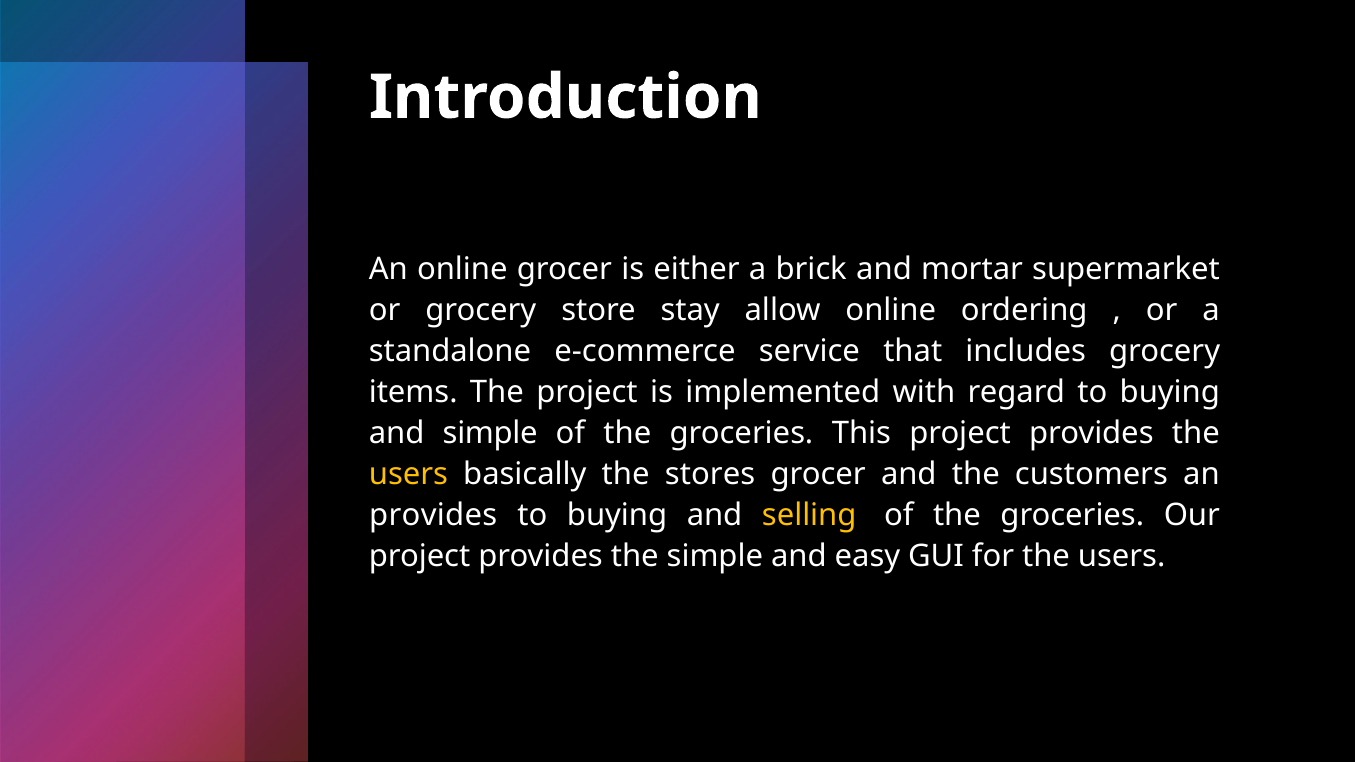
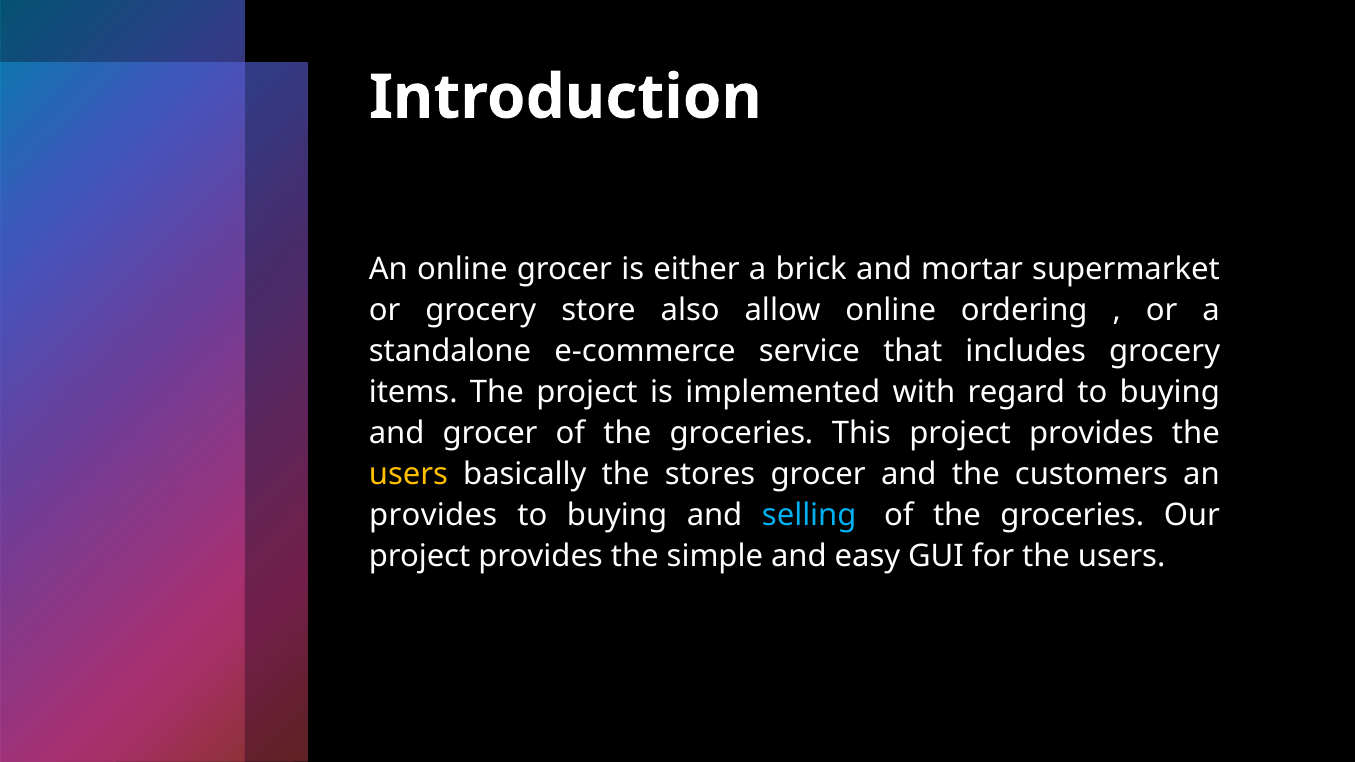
stay: stay -> also
and simple: simple -> grocer
selling colour: yellow -> light blue
